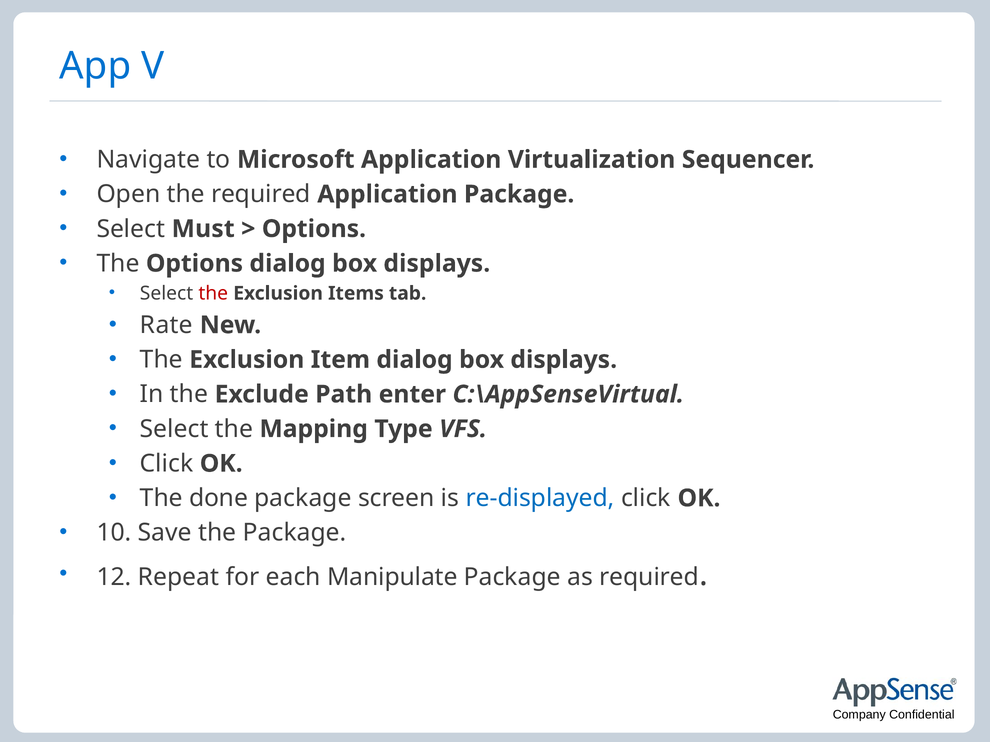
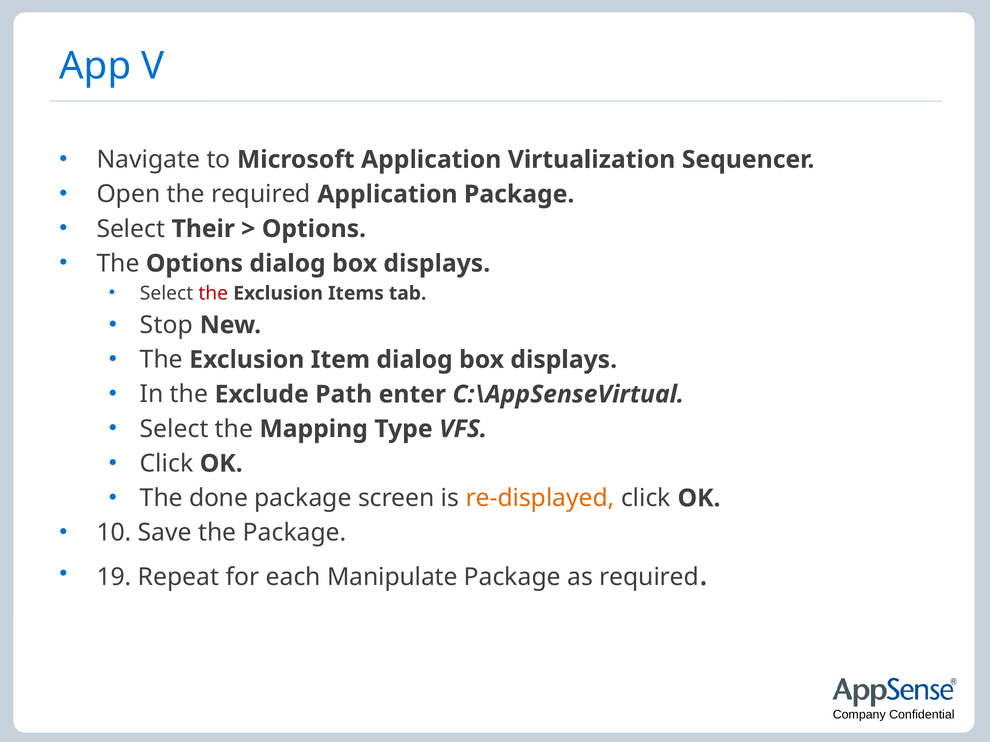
Must: Must -> Their
Rate: Rate -> Stop
re-displayed colour: blue -> orange
12: 12 -> 19
